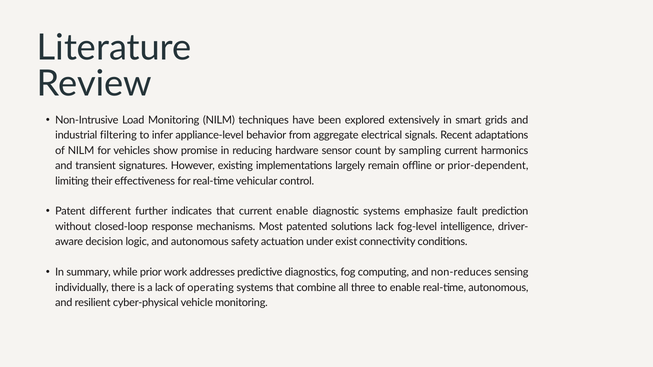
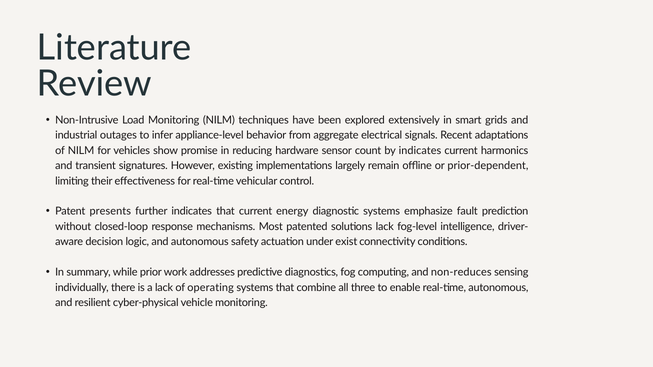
filtering: filtering -> outages
by sampling: sampling -> indicates
different: different -> presents
current enable: enable -> energy
